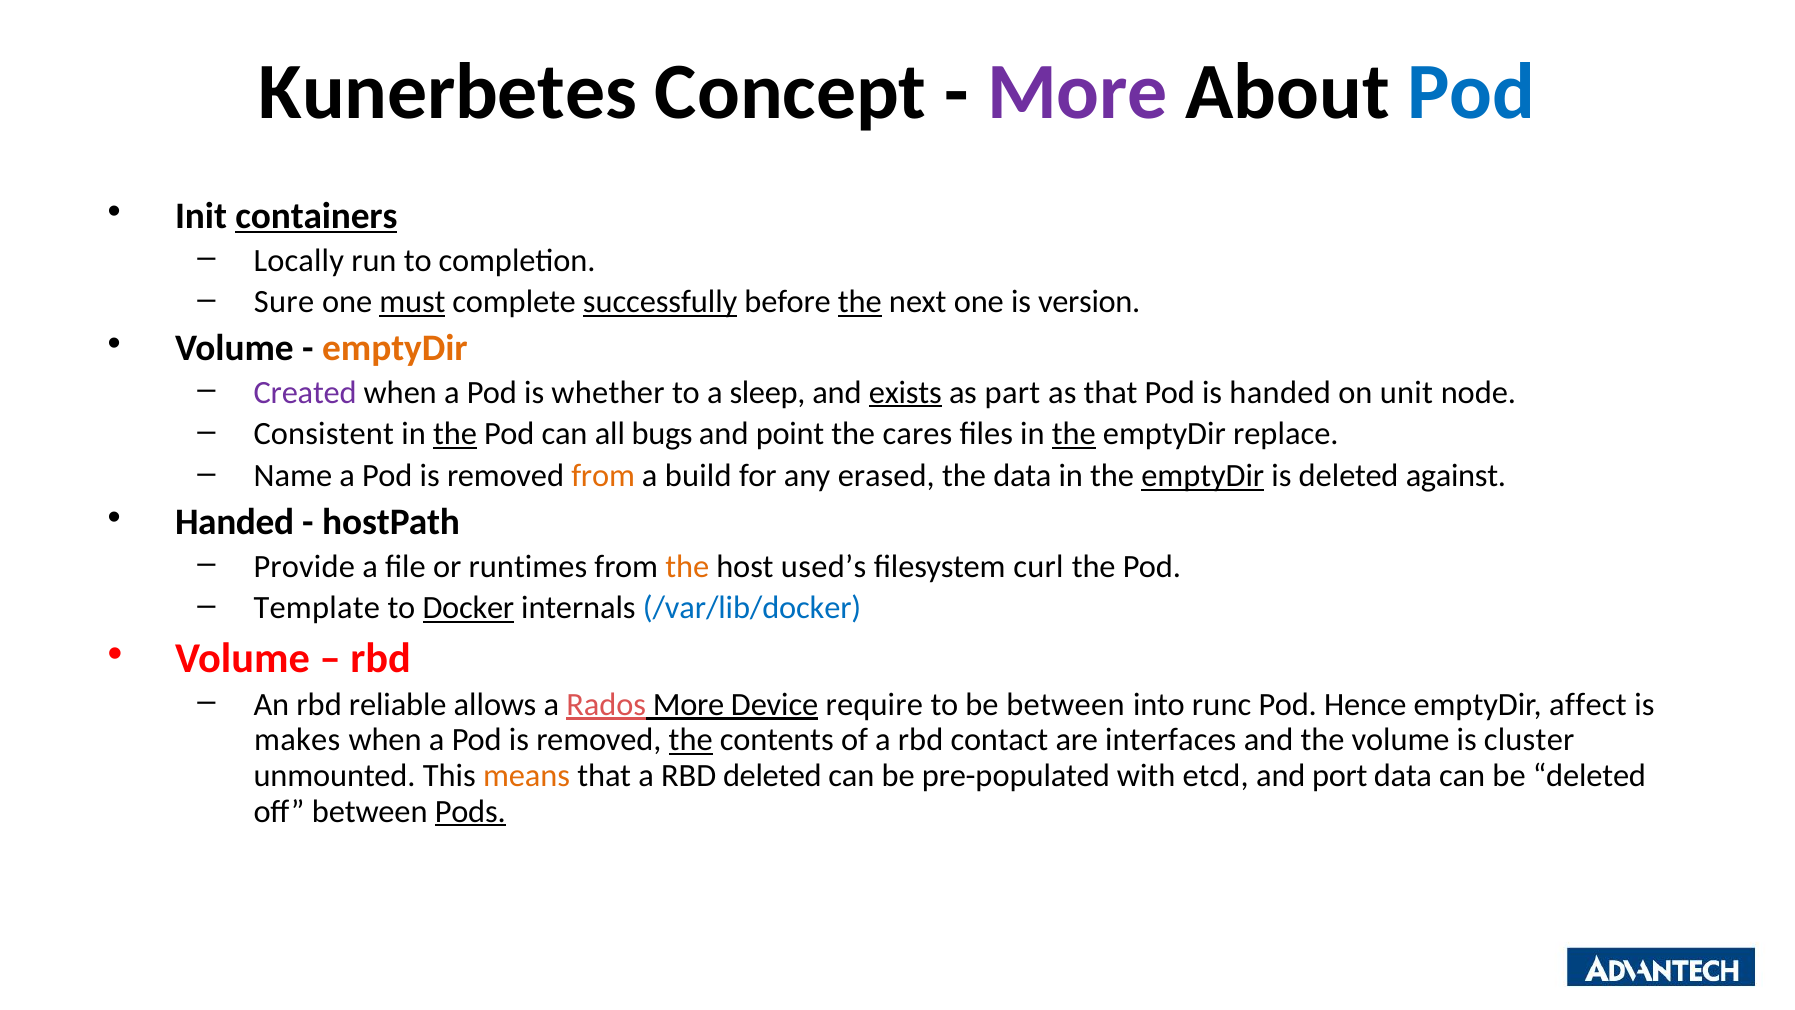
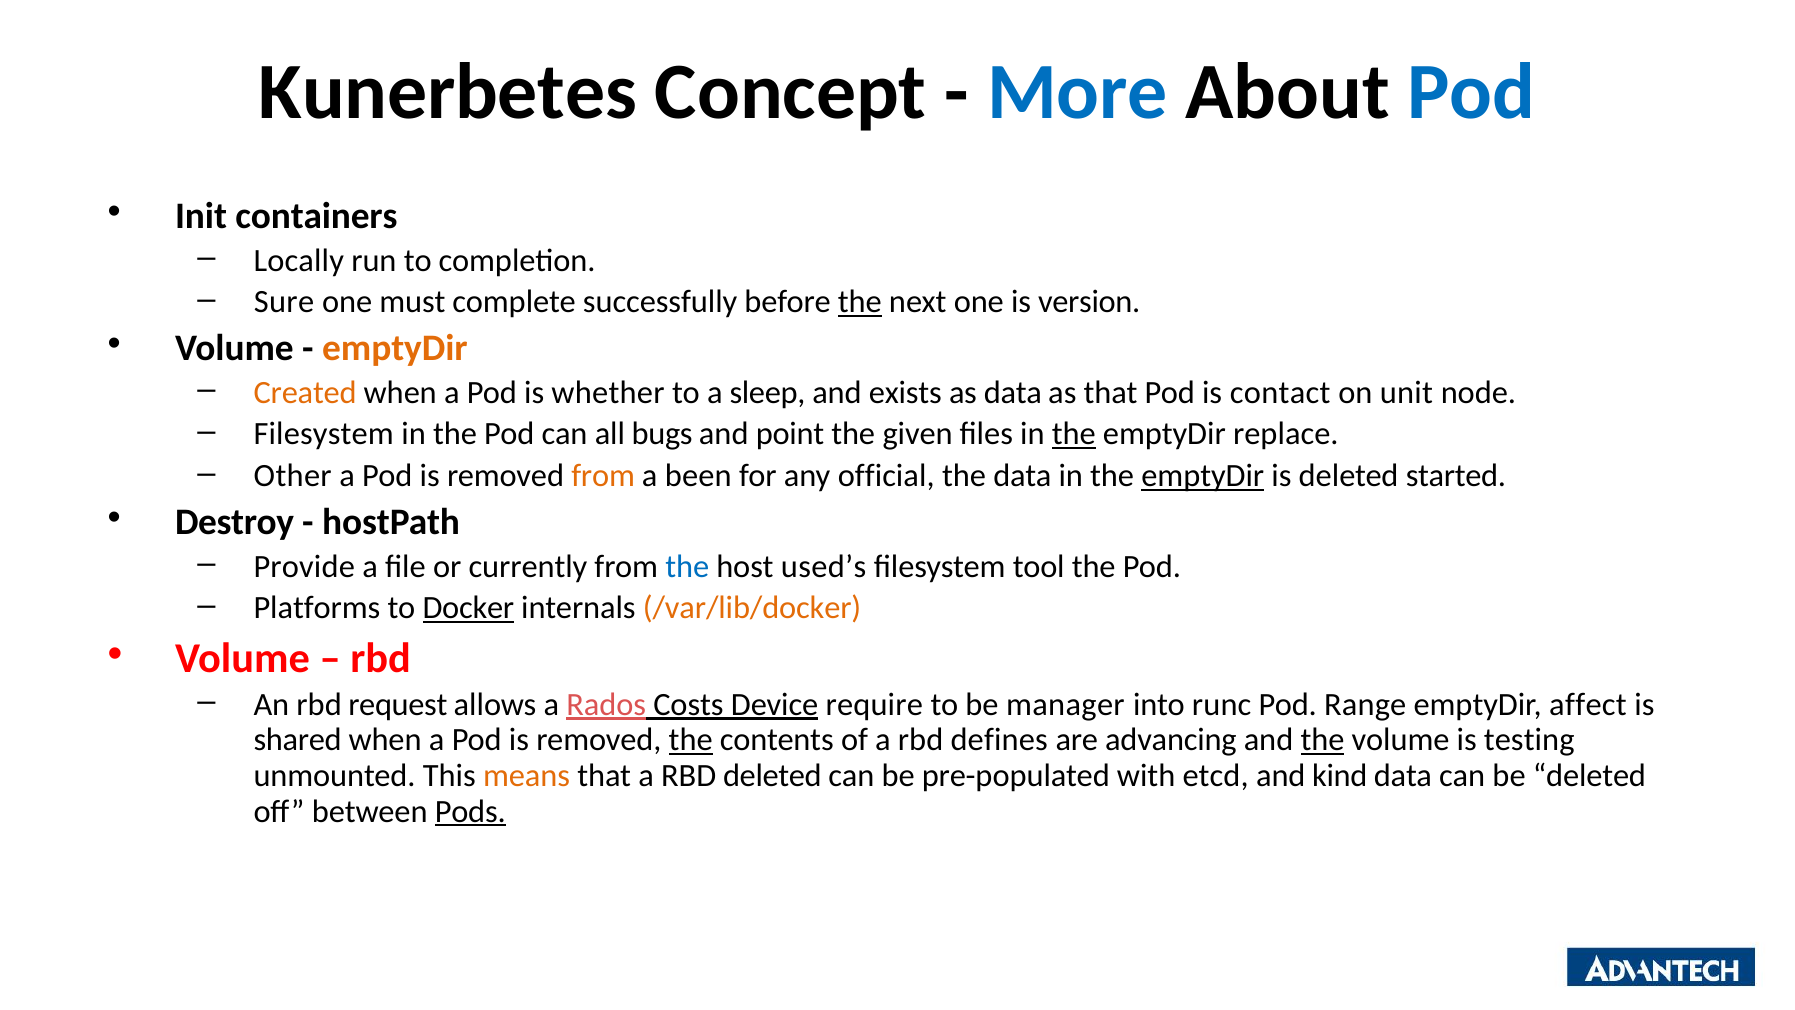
More at (1077, 92) colour: purple -> blue
containers underline: present -> none
must underline: present -> none
successfully underline: present -> none
Created colour: purple -> orange
exists underline: present -> none
as part: part -> data
is handed: handed -> contact
Consistent at (324, 434): Consistent -> Filesystem
the at (455, 434) underline: present -> none
cares: cares -> given
Name: Name -> Other
build: build -> been
erased: erased -> official
against: against -> started
Handed at (235, 522): Handed -> Destroy
runtimes: runtimes -> currently
the at (687, 566) colour: orange -> blue
curl: curl -> tool
Template: Template -> Platforms
/var/lib/docker colour: blue -> orange
reliable: reliable -> request
Rados More: More -> Costs
be between: between -> manager
Hence: Hence -> Range
makes: makes -> shared
contact: contact -> defines
interfaces: interfaces -> advancing
the at (1322, 740) underline: none -> present
cluster: cluster -> testing
port: port -> kind
